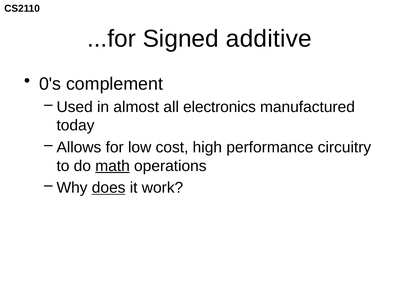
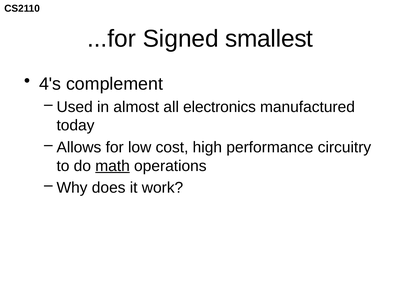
additive: additive -> smallest
0's: 0's -> 4's
does underline: present -> none
